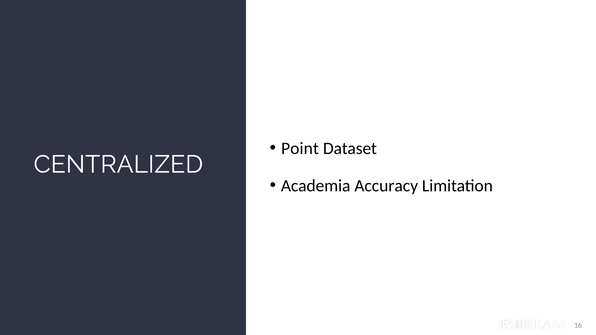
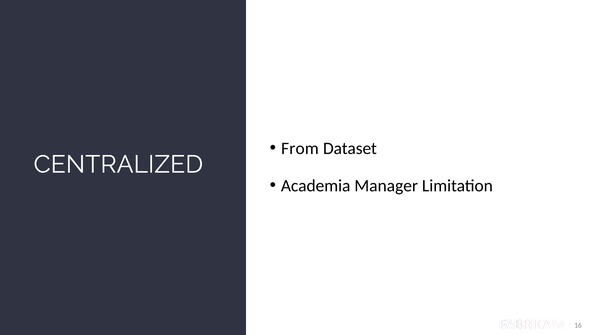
Point: Point -> From
Accuracy: Accuracy -> Manager
